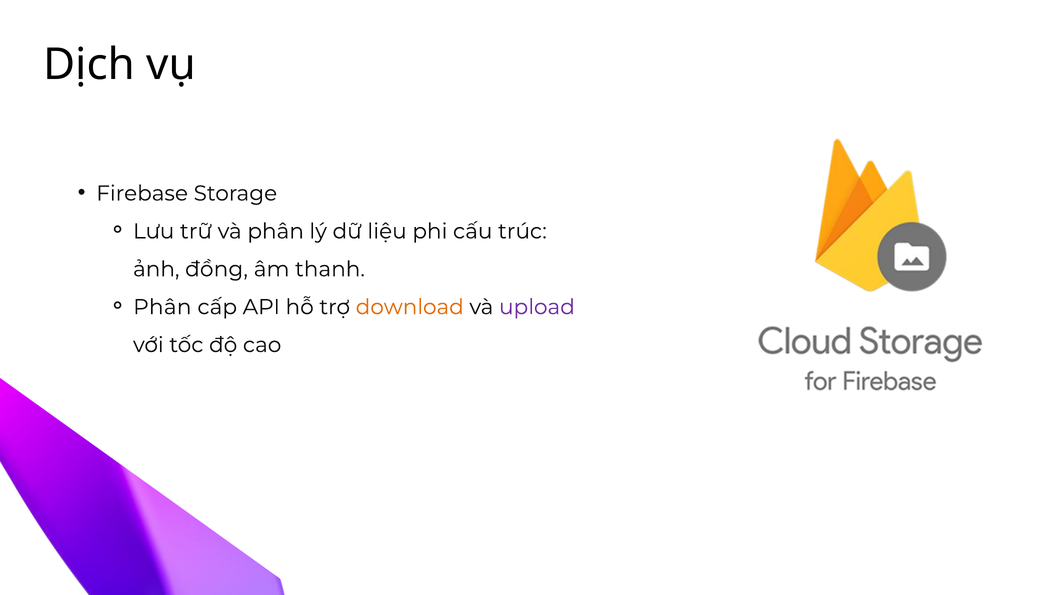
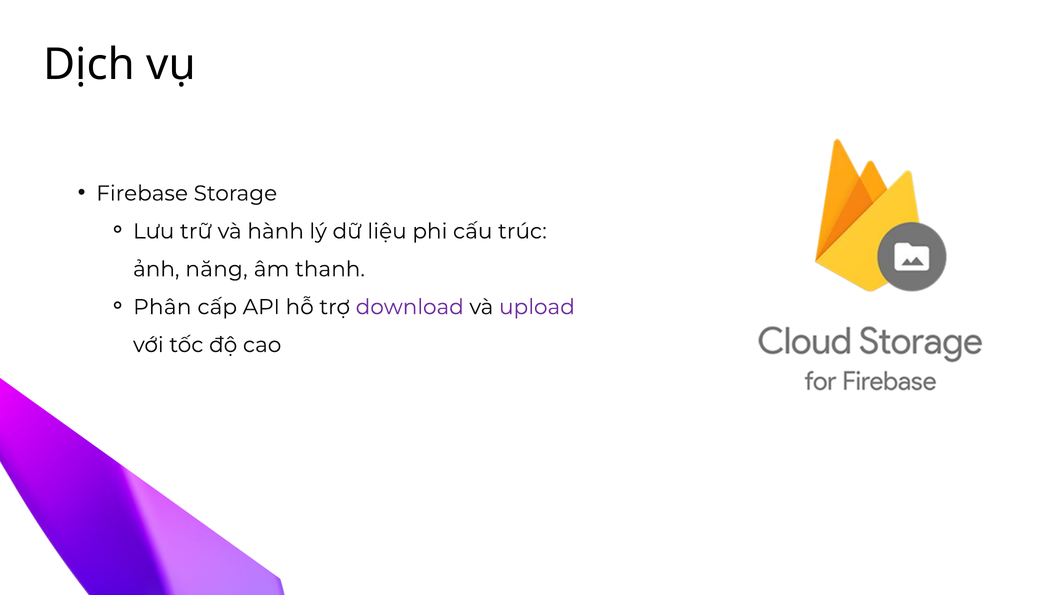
và phân: phân -> hành
đồng: đồng -> năng
download colour: orange -> purple
